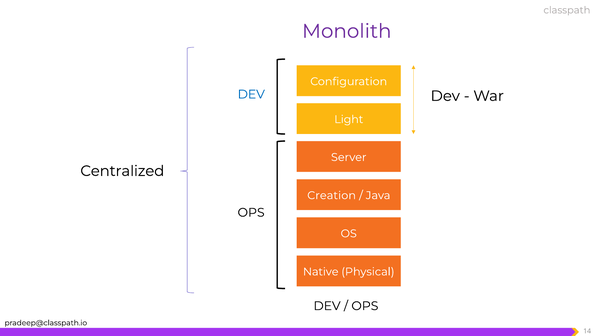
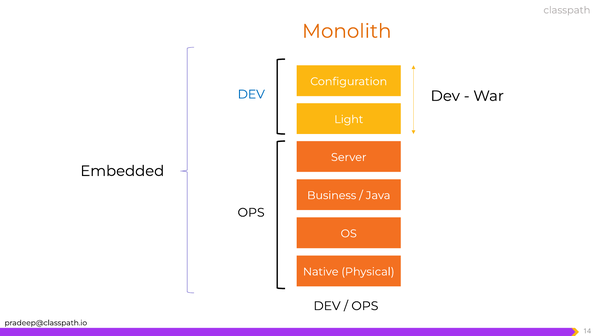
Monolith colour: purple -> orange
Centralized: Centralized -> Embedded
Creation: Creation -> Business
